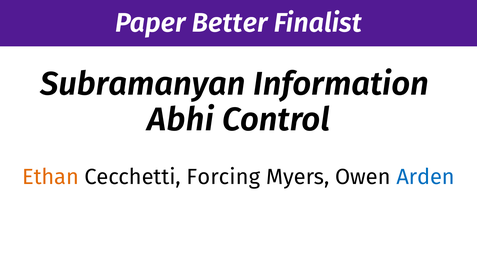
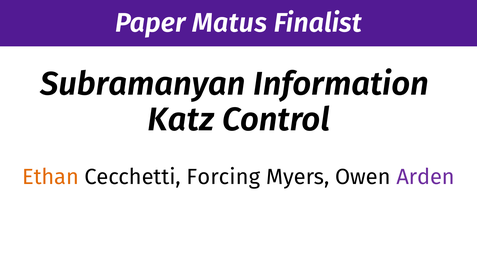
Better: Better -> Matus
Abhi: Abhi -> Katz
Arden colour: blue -> purple
